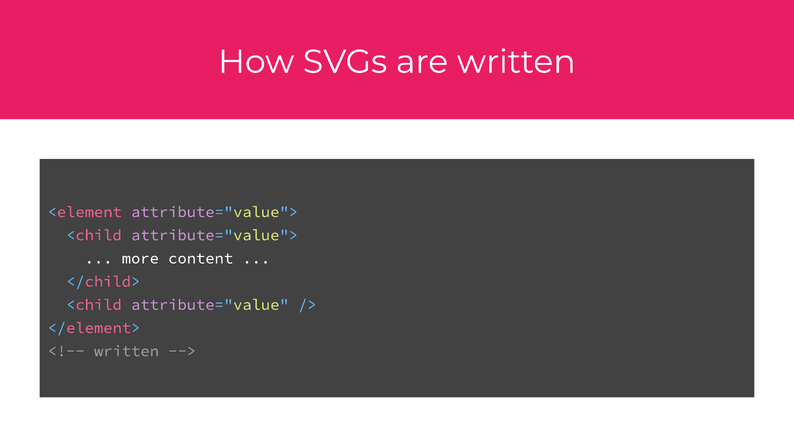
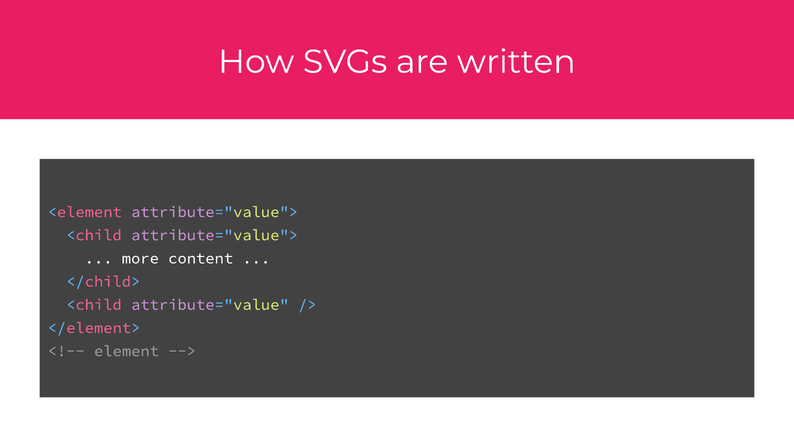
written at (126, 351): written -> element
